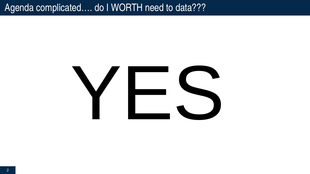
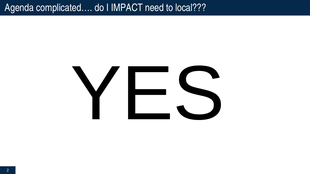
WORTH: WORTH -> IMPACT
data: data -> local
